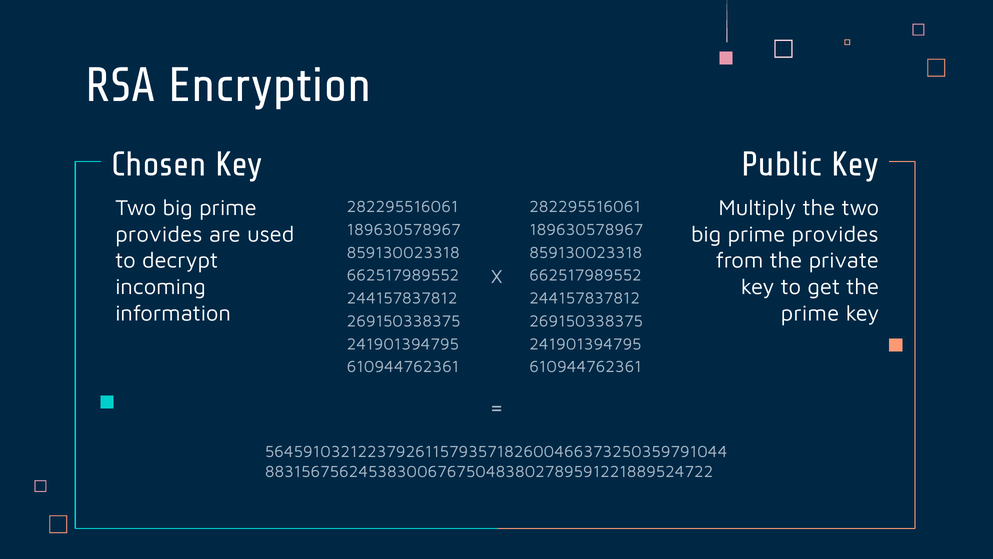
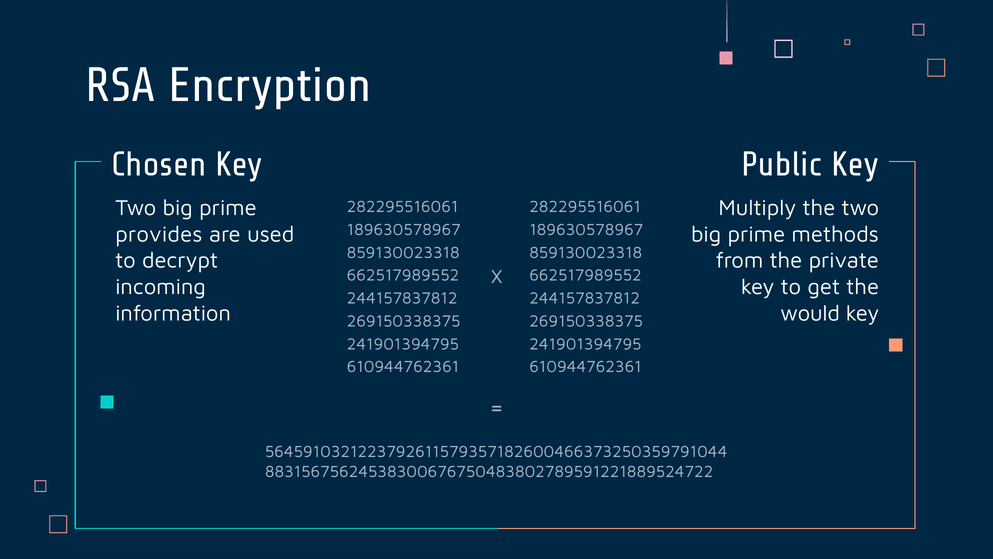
provides at (835, 234): provides -> methods
prime at (810, 313): prime -> would
